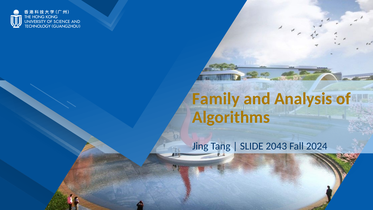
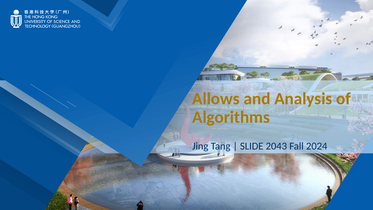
Family: Family -> Allows
